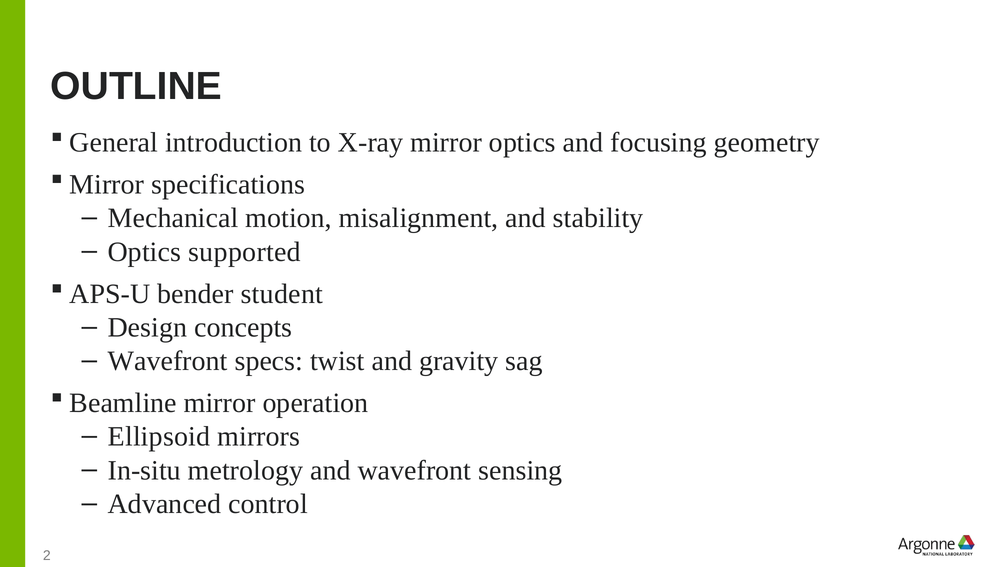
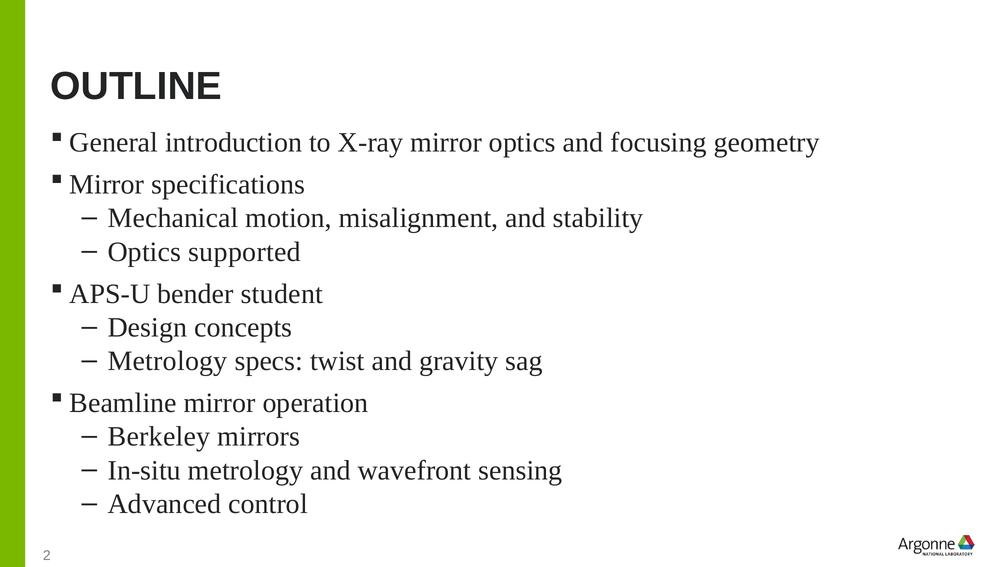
Wavefront at (168, 361): Wavefront -> Metrology
Ellipsoid: Ellipsoid -> Berkeley
